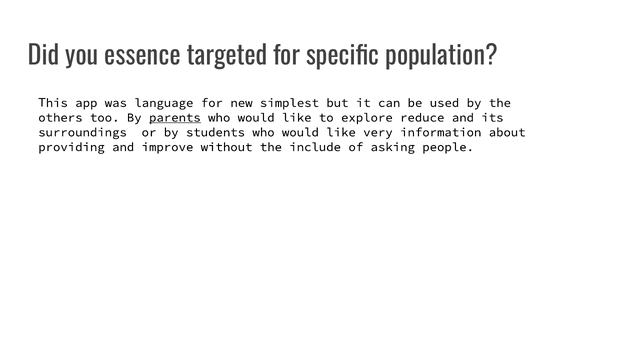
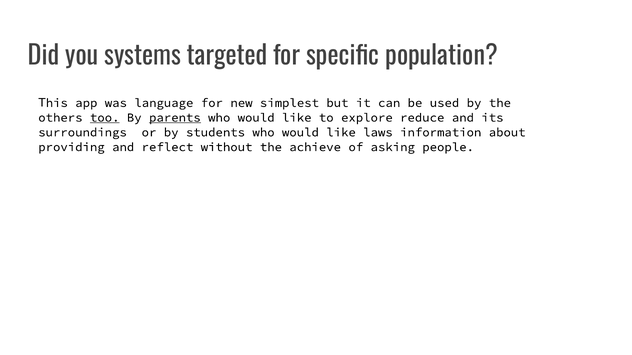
essence: essence -> systems
too underline: none -> present
very: very -> laws
improve: improve -> reflect
include: include -> achieve
